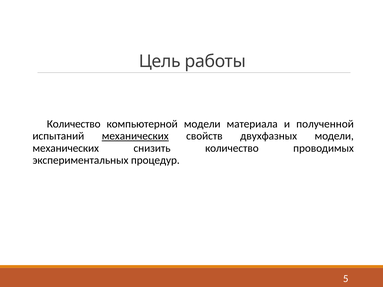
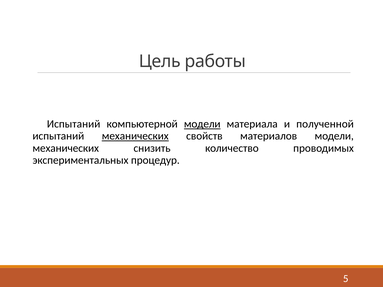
Количество at (74, 124): Количество -> Испытаний
модели at (202, 124) underline: none -> present
двухфазных: двухфазных -> материалов
